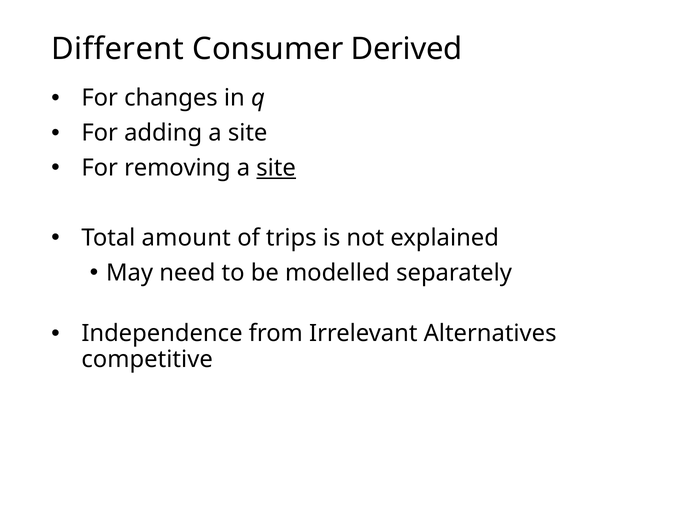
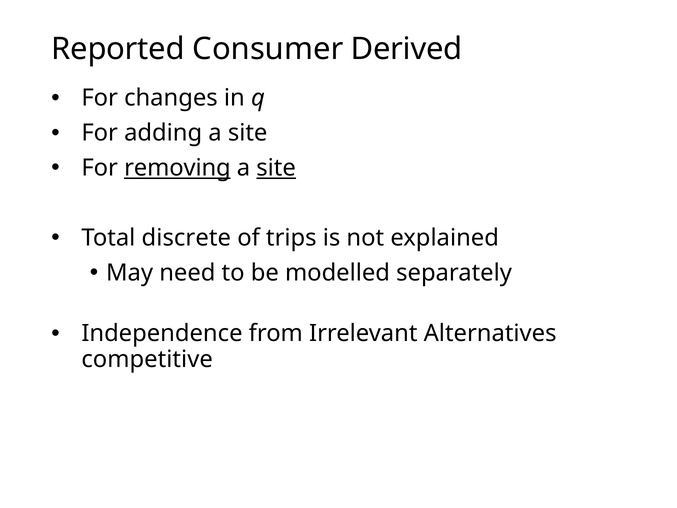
Different: Different -> Reported
removing underline: none -> present
amount: amount -> discrete
